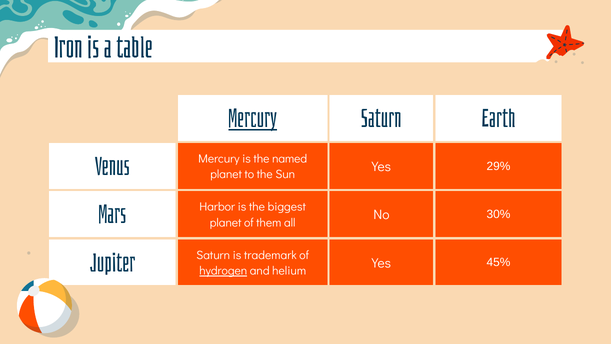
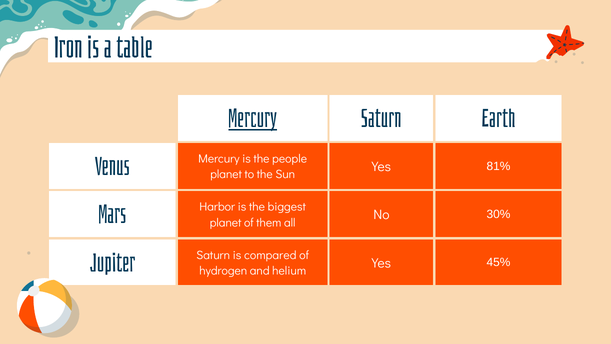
named: named -> people
29%: 29% -> 81%
trademark: trademark -> compared
hydrogen underline: present -> none
